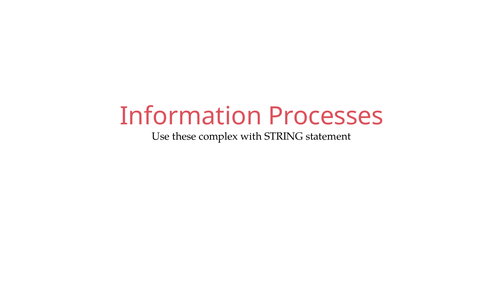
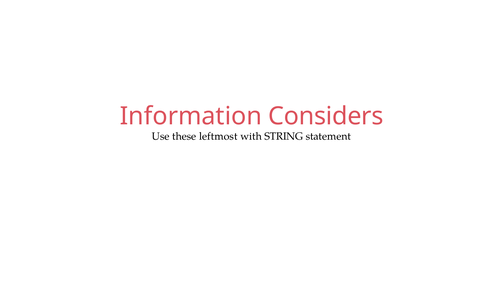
Processes: Processes -> Considers
complex: complex -> leftmost
